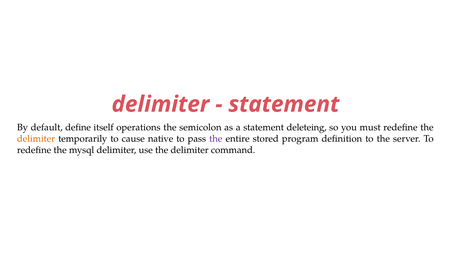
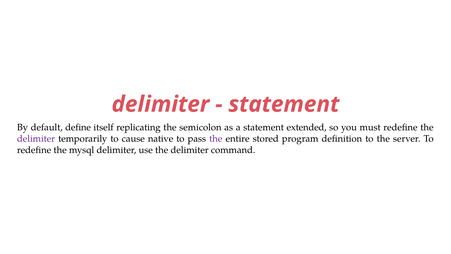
operations: operations -> replicating
deleteing: deleteing -> extended
delimiter at (36, 139) colour: orange -> purple
